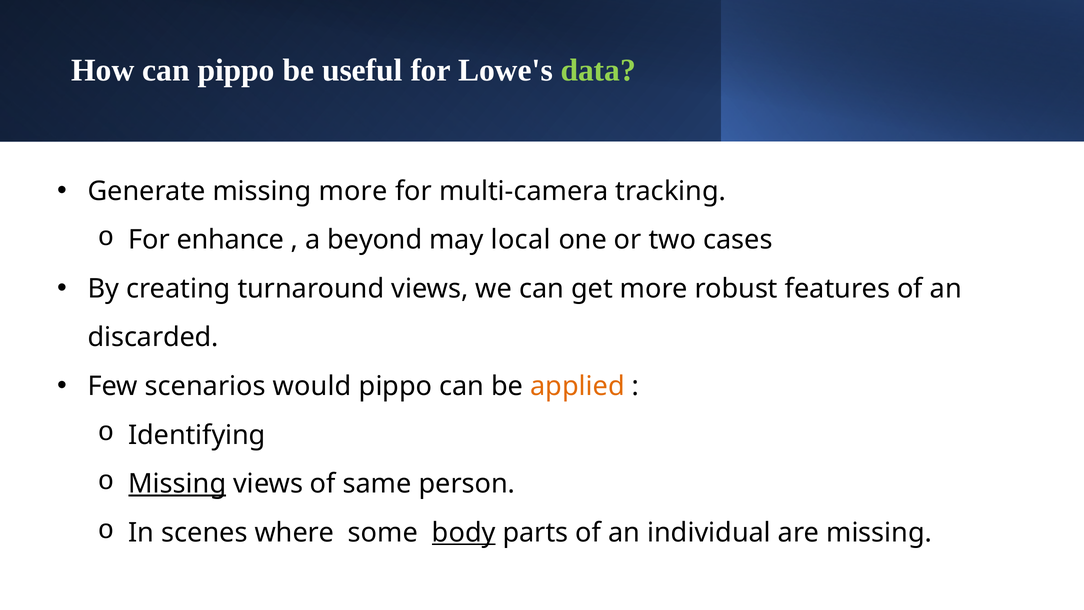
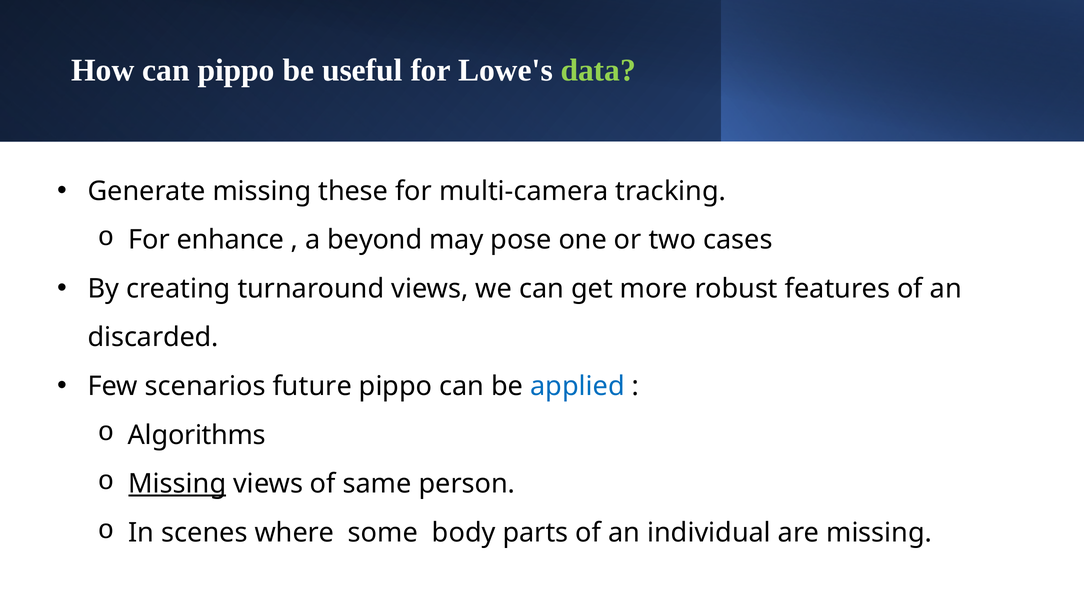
missing more: more -> these
local: local -> pose
would: would -> future
applied colour: orange -> blue
Identifying: Identifying -> Algorithms
body underline: present -> none
